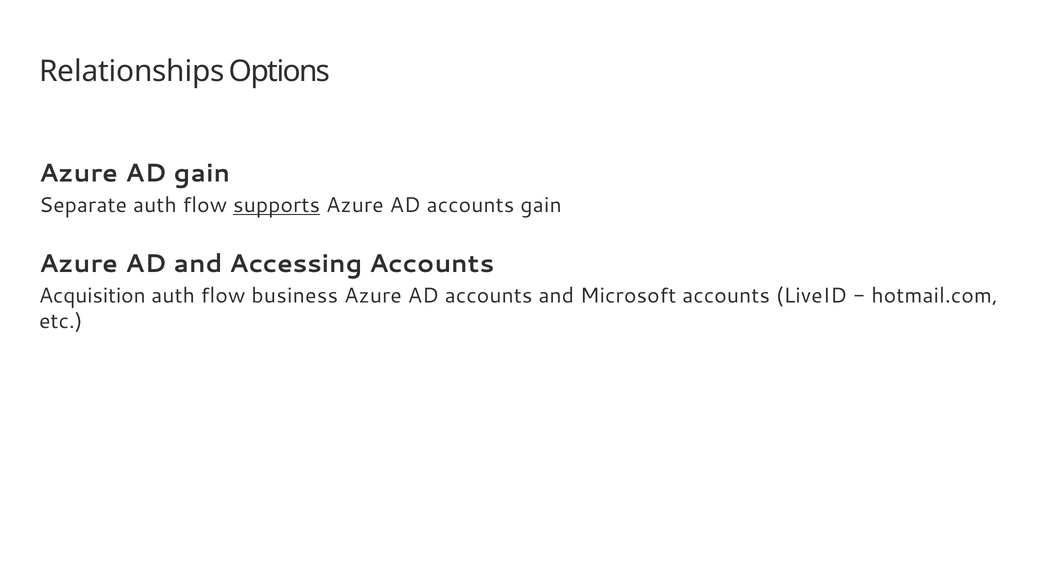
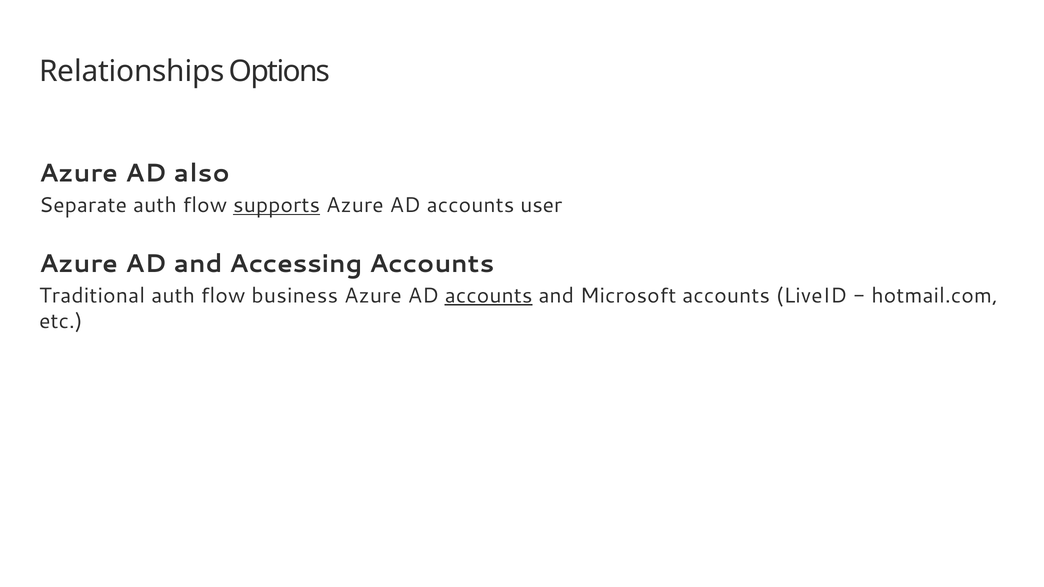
AD gain: gain -> also
accounts gain: gain -> user
Acquisition: Acquisition -> Traditional
accounts at (489, 296) underline: none -> present
